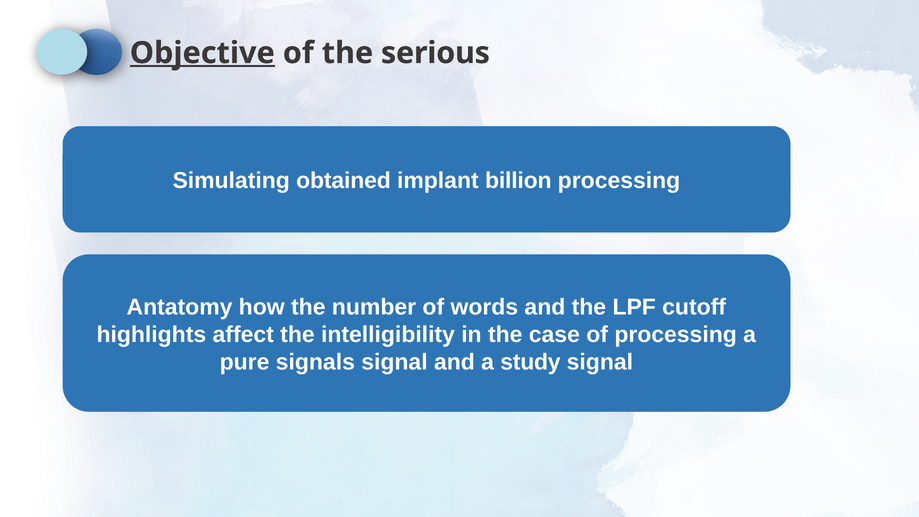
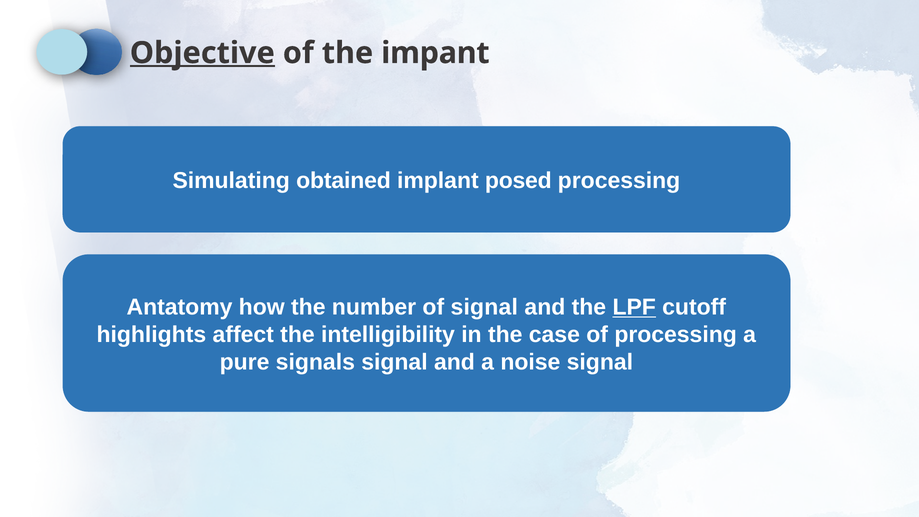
serious: serious -> impant
billion: billion -> posed
of words: words -> signal
LPF underline: none -> present
study: study -> noise
